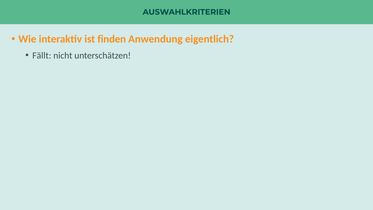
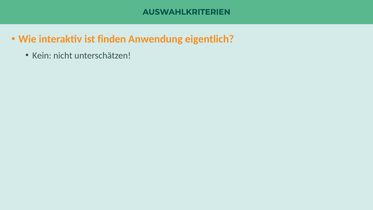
Fällt: Fällt -> Kein
